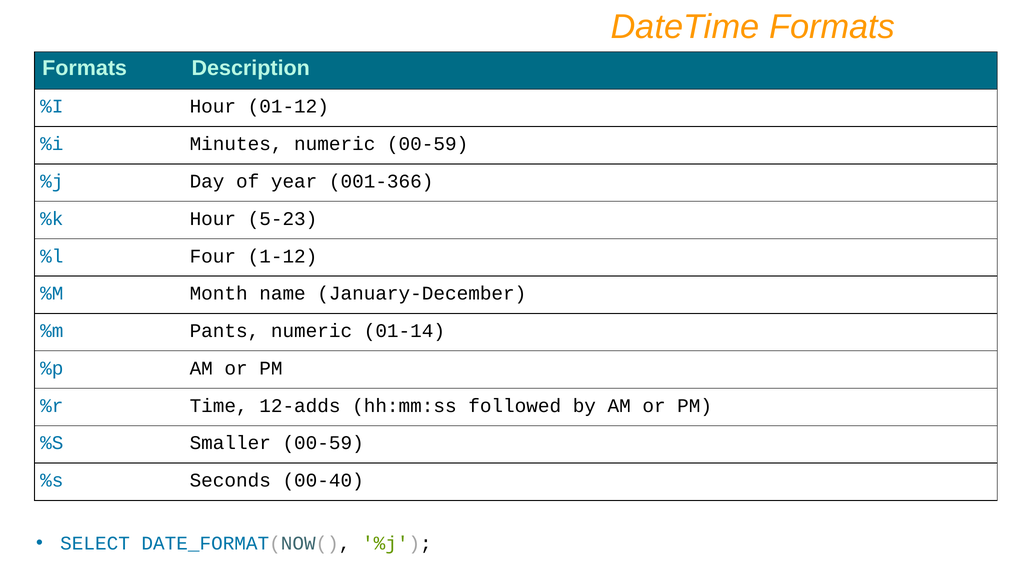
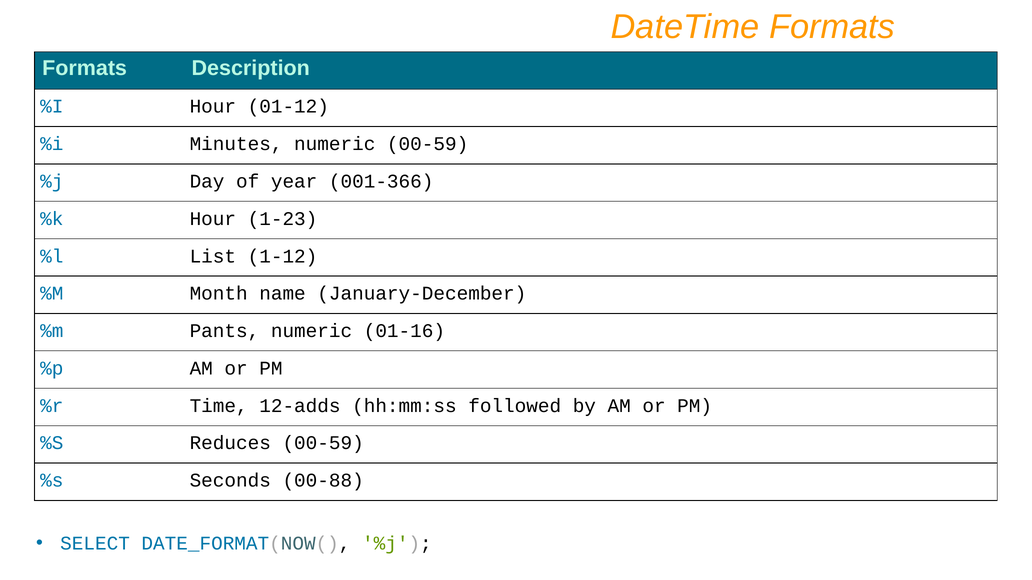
5-23: 5-23 -> 1-23
Four: Four -> List
01-14: 01-14 -> 01-16
Smaller: Smaller -> Reduces
00-40: 00-40 -> 00-88
